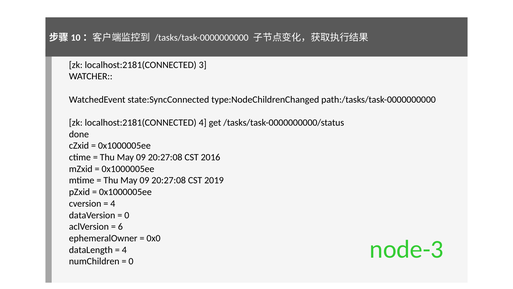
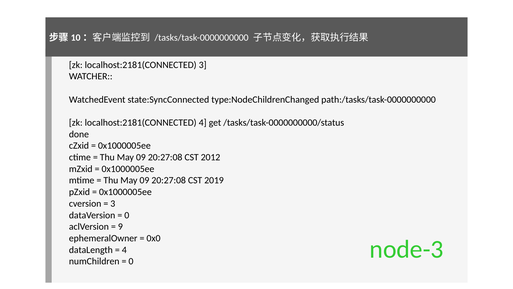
2016: 2016 -> 2012
4 at (113, 203): 4 -> 3
6: 6 -> 9
